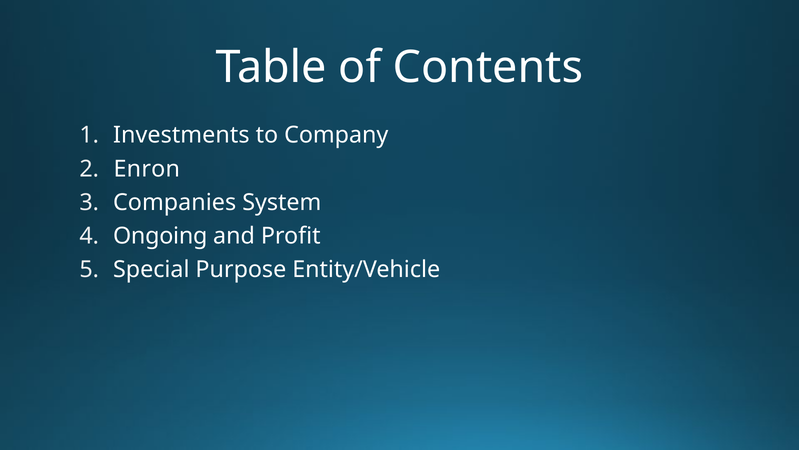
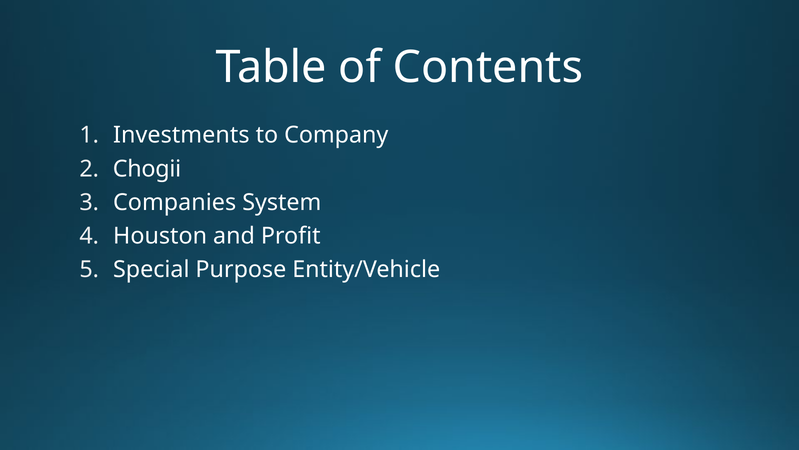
Enron: Enron -> Chogii
Ongoing: Ongoing -> Houston
